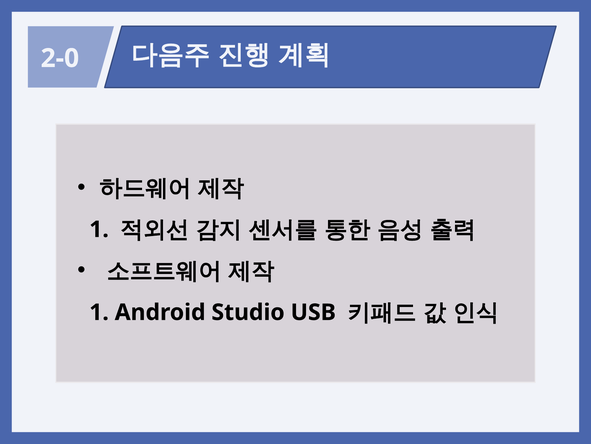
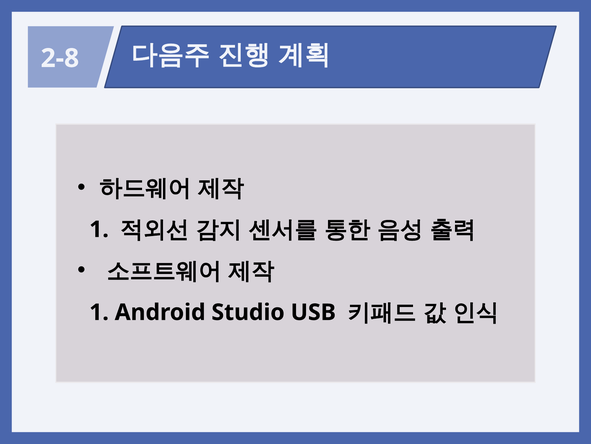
2-0: 2-0 -> 2-8
